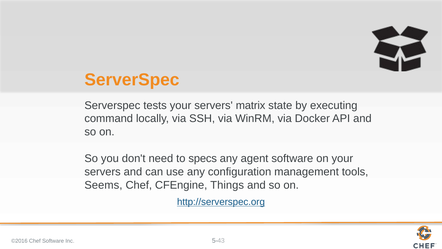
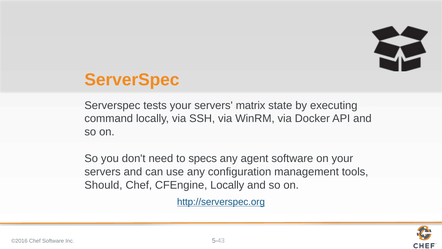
Seems: Seems -> Should
CFEngine Things: Things -> Locally
